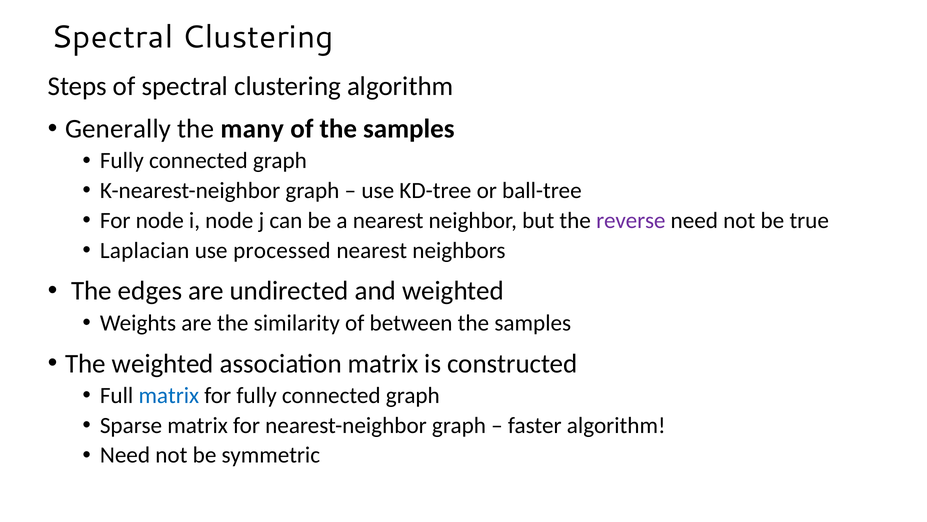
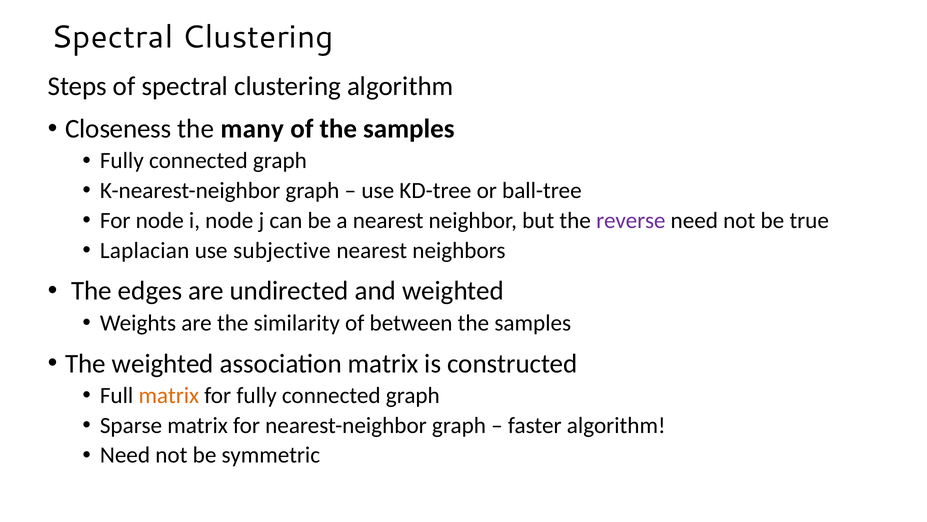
Generally: Generally -> Closeness
processed: processed -> subjective
matrix at (169, 395) colour: blue -> orange
